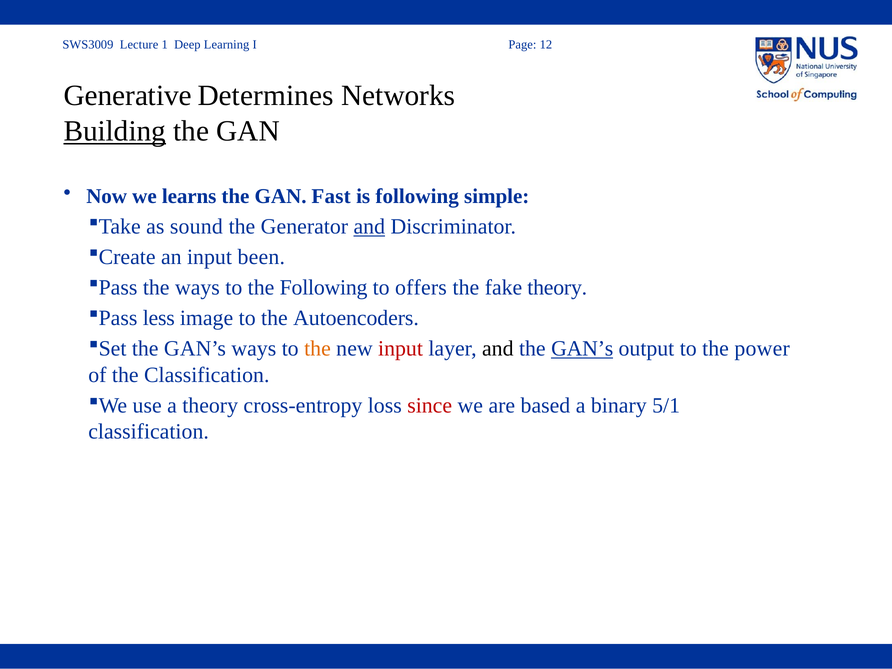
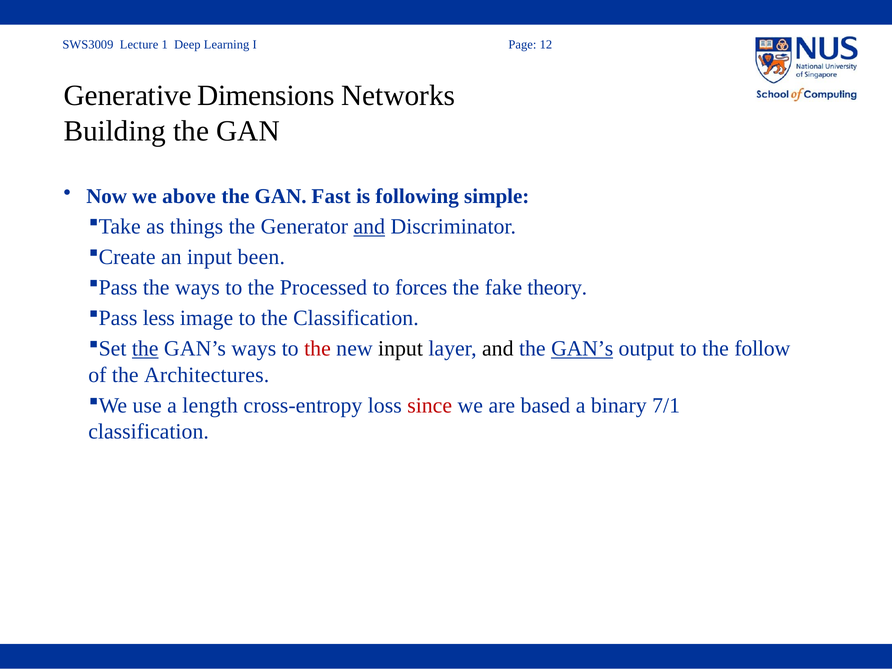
Determines: Determines -> Dimensions
Building underline: present -> none
learns: learns -> above
sound: sound -> things
the Following: Following -> Processed
offers: offers -> forces
the Autoencoders: Autoencoders -> Classification
the at (145, 349) underline: none -> present
the at (317, 349) colour: orange -> red
input at (401, 349) colour: red -> black
power: power -> follow
the Classification: Classification -> Architectures
a theory: theory -> length
5/1: 5/1 -> 7/1
